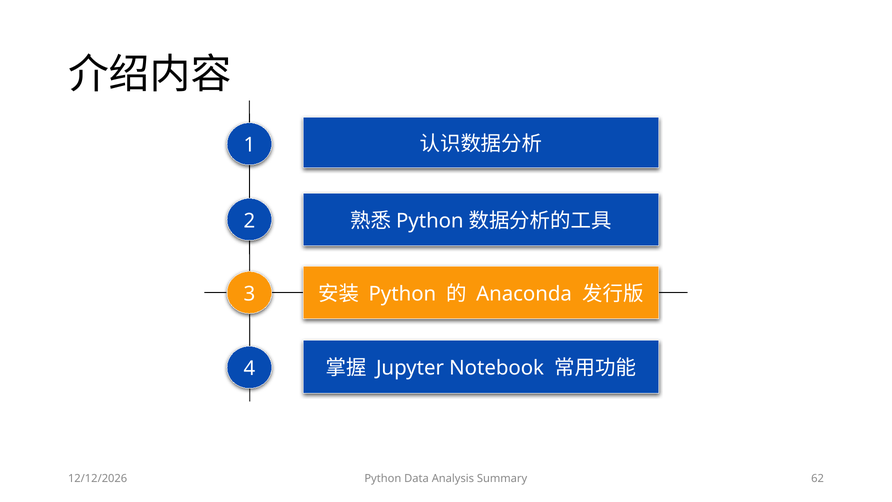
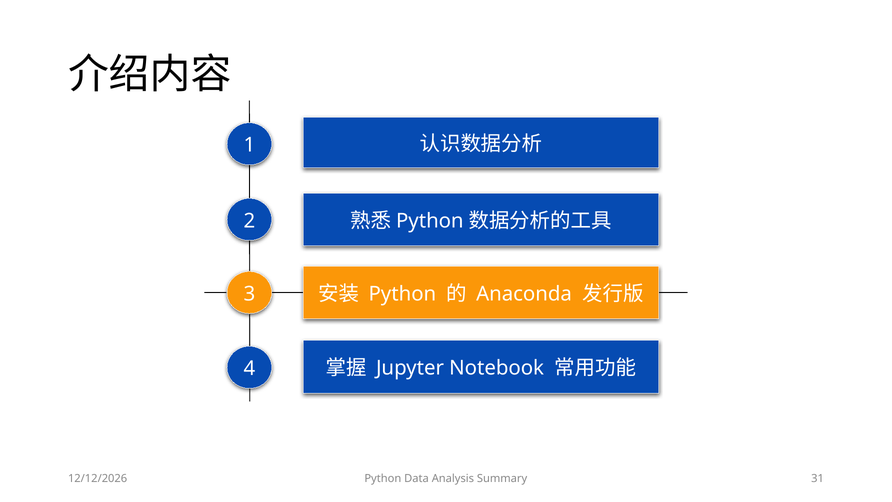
62: 62 -> 31
